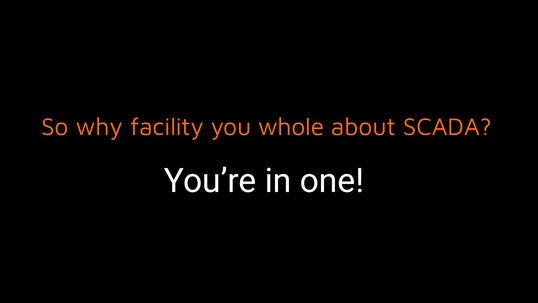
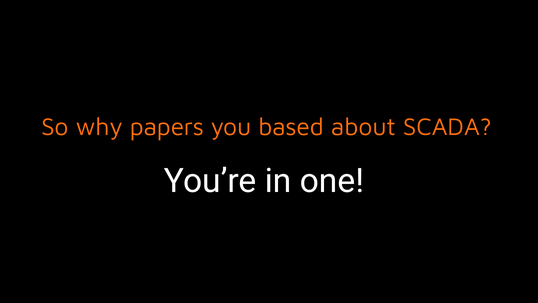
facility: facility -> papers
whole: whole -> based
